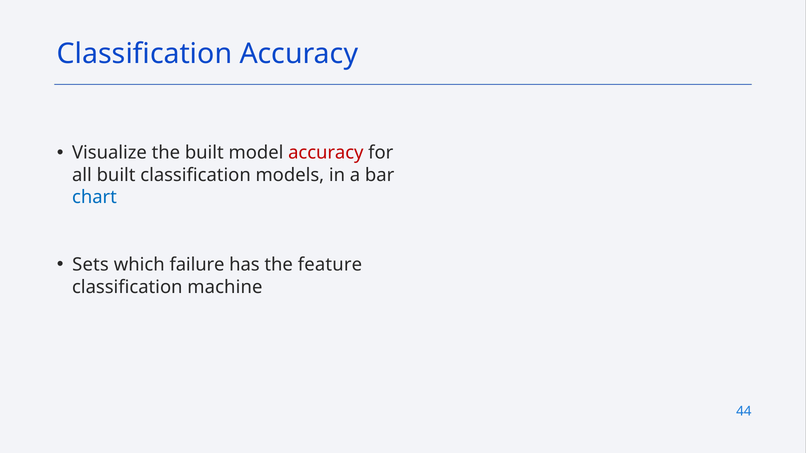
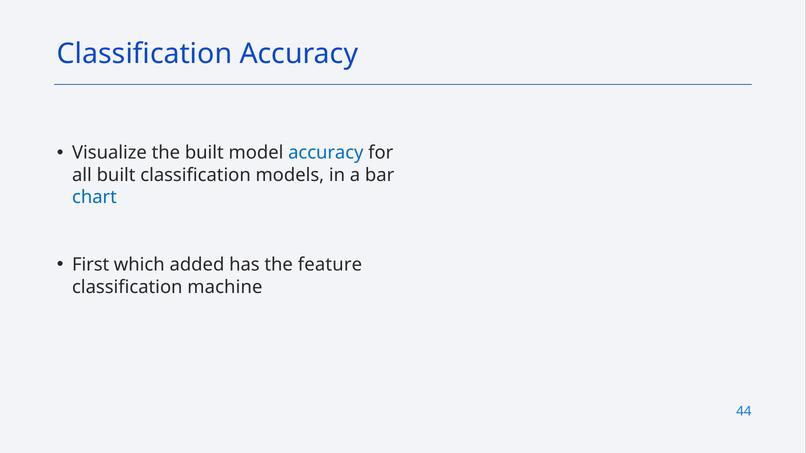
accuracy at (326, 153) colour: red -> blue
Sets: Sets -> First
failure: failure -> added
